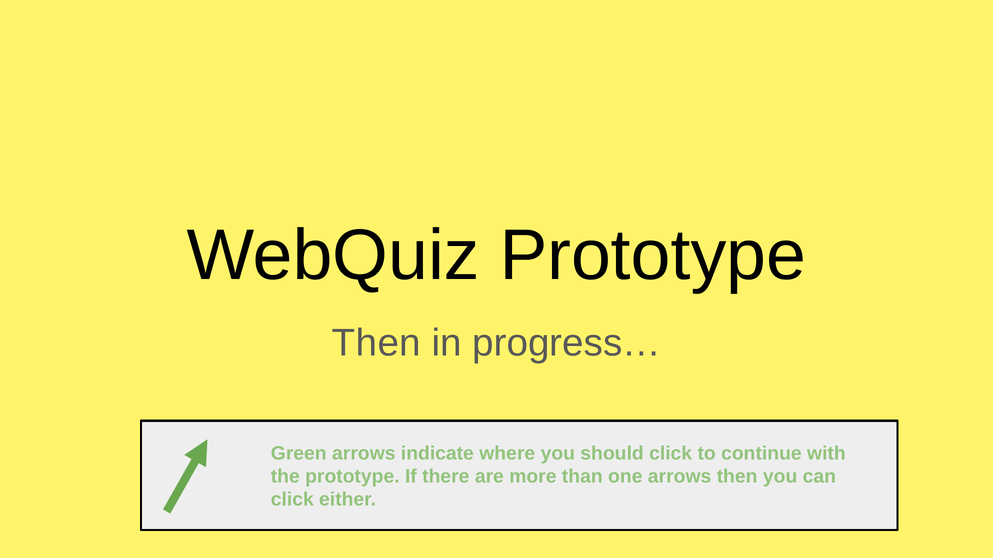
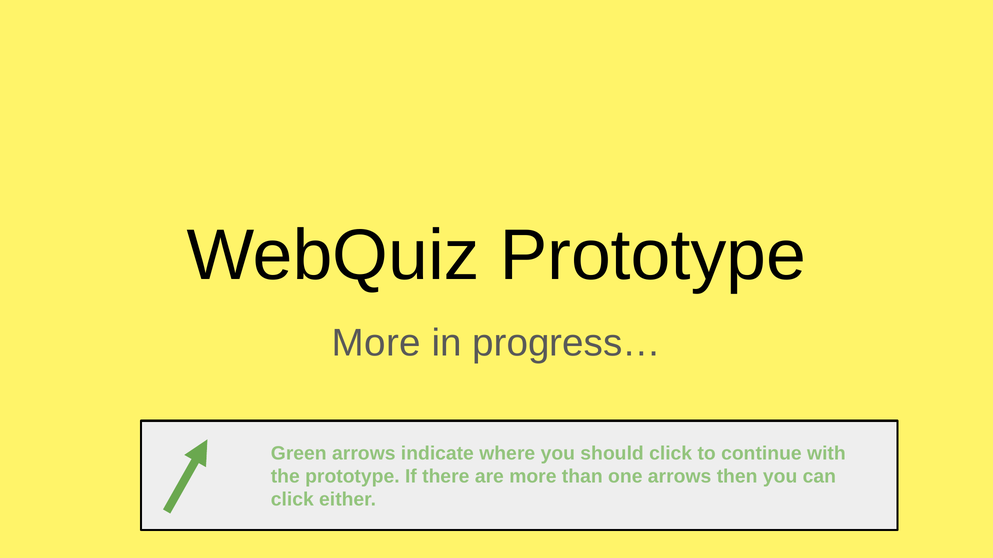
Then at (376, 344): Then -> More
